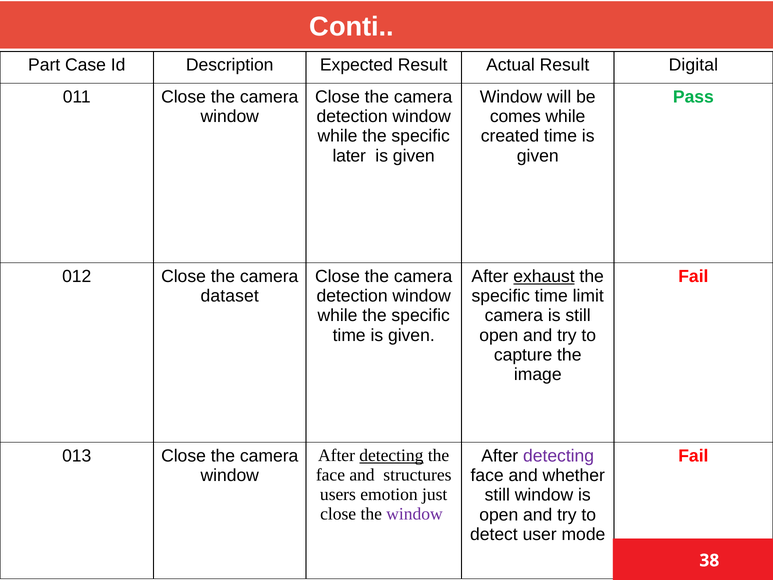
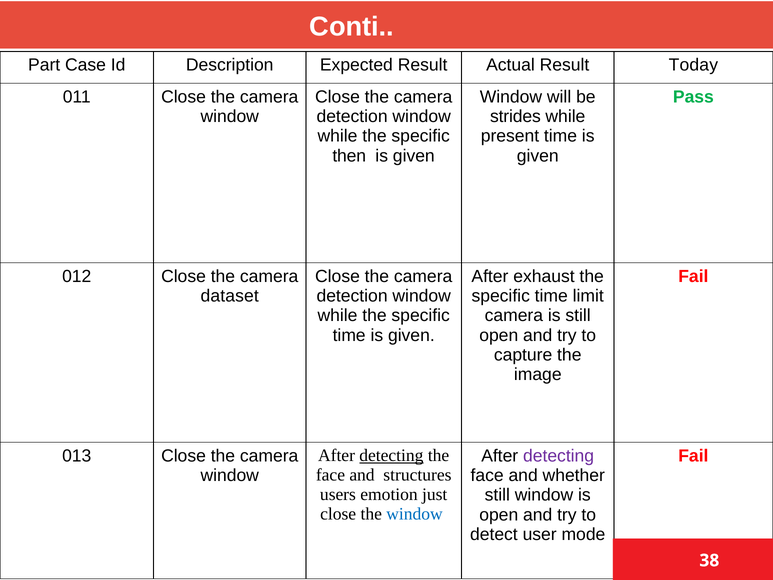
Digital: Digital -> Today
comes: comes -> strides
created: created -> present
later: later -> then
exhaust underline: present -> none
window at (415, 514) colour: purple -> blue
